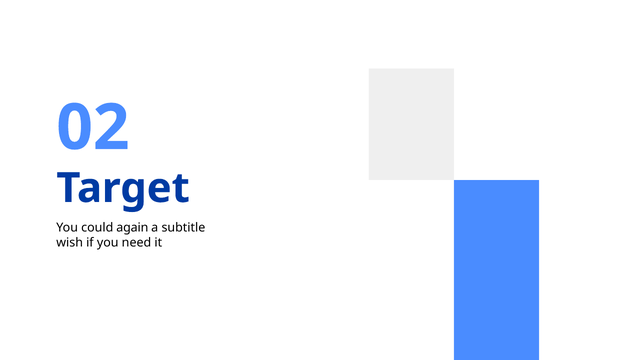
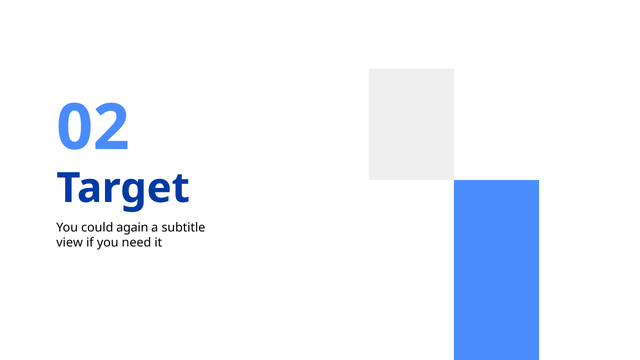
wish: wish -> view
